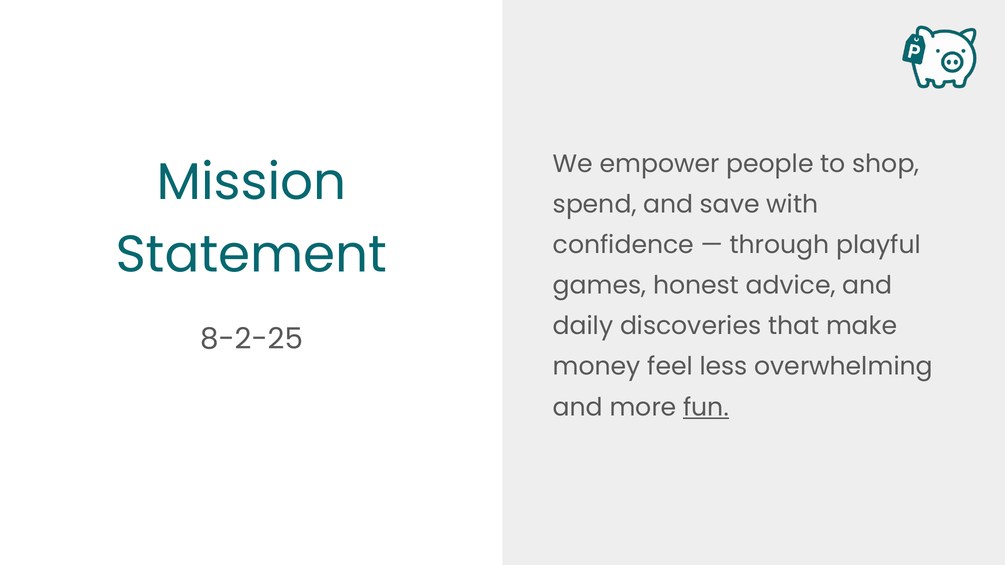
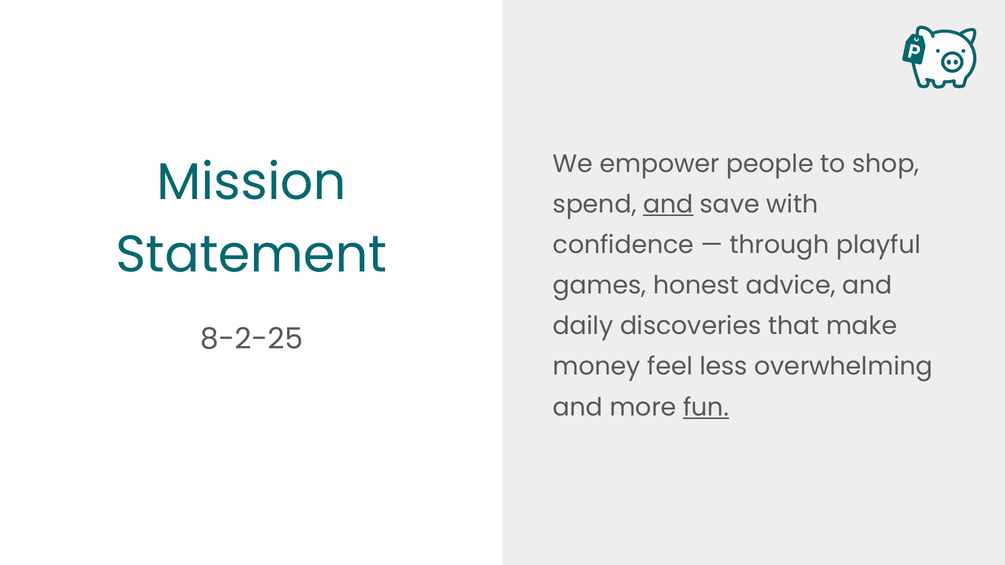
and at (668, 205) underline: none -> present
